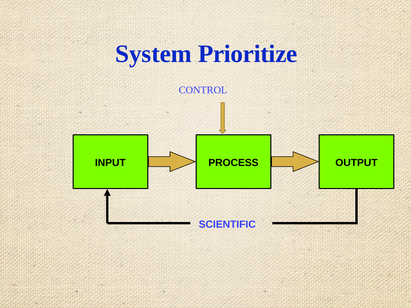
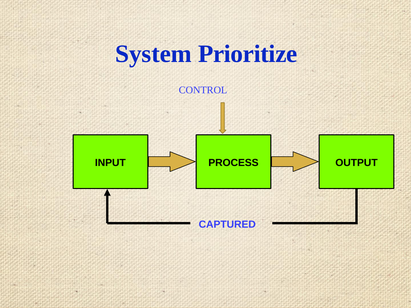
SCIENTIFIC: SCIENTIFIC -> CAPTURED
